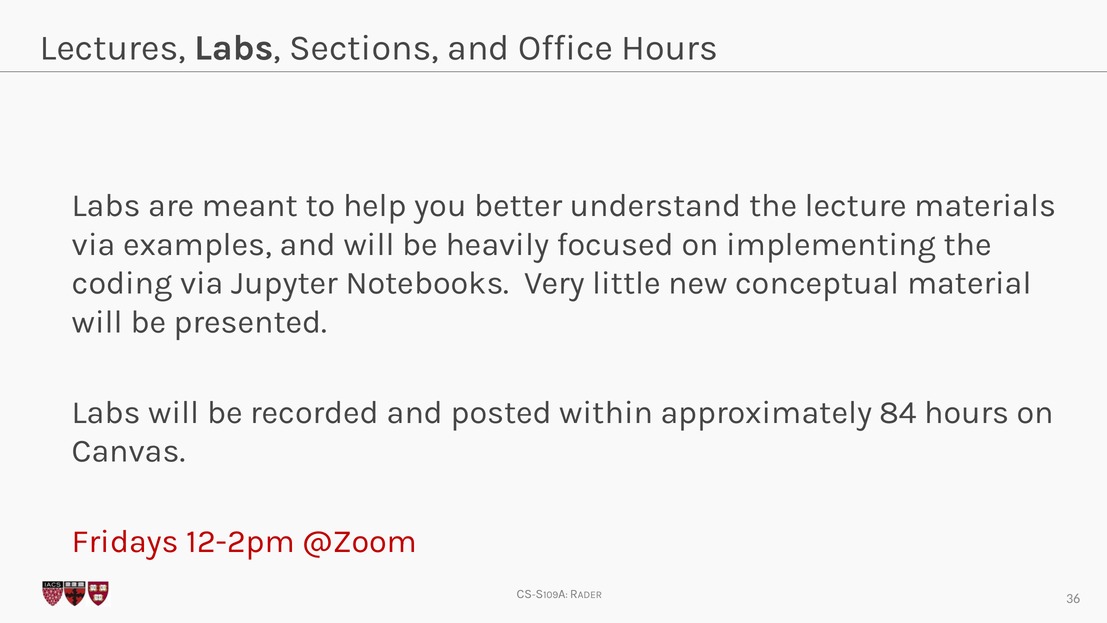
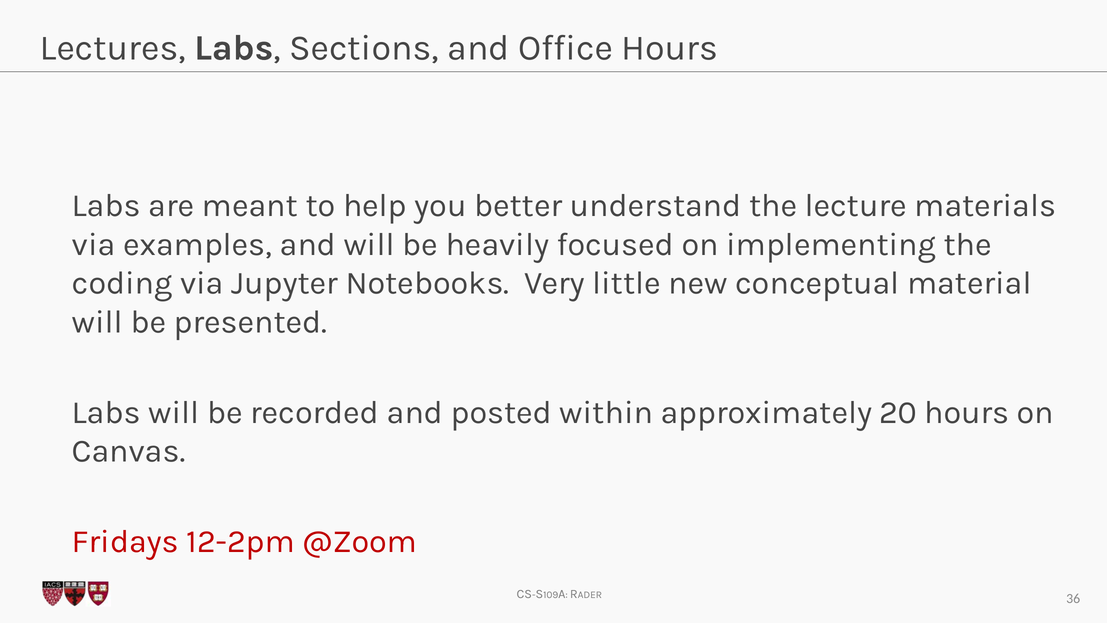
84: 84 -> 20
